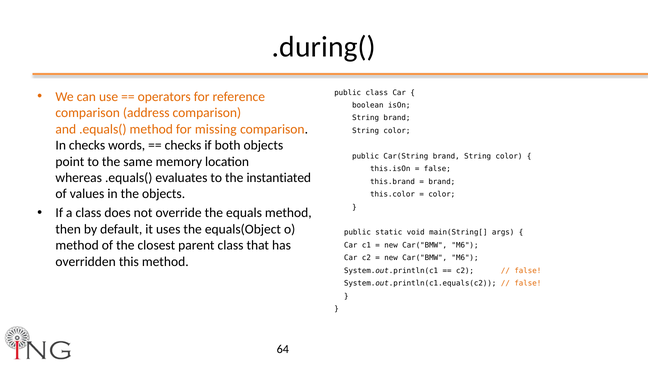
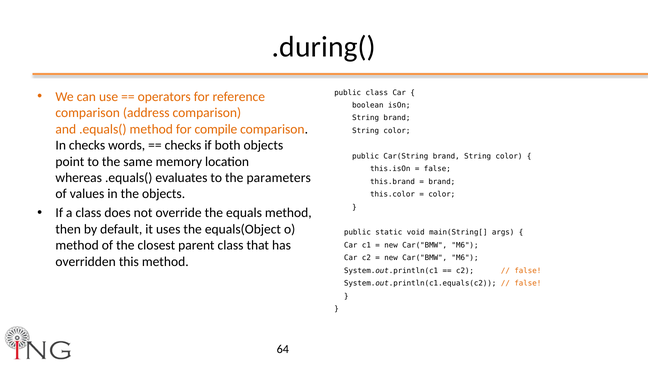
missing: missing -> compile
instantiated: instantiated -> parameters
